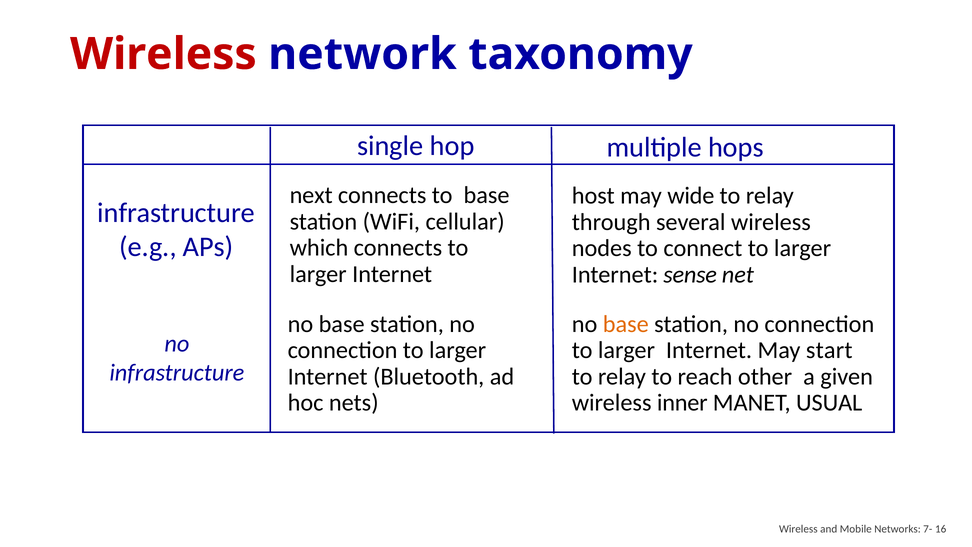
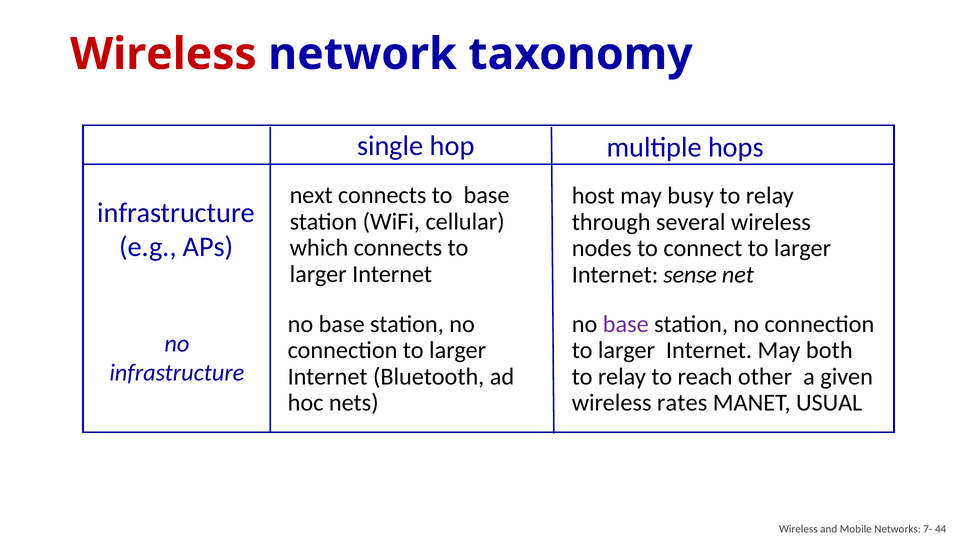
wide: wide -> busy
base at (626, 324) colour: orange -> purple
start: start -> both
inner: inner -> rates
16: 16 -> 44
